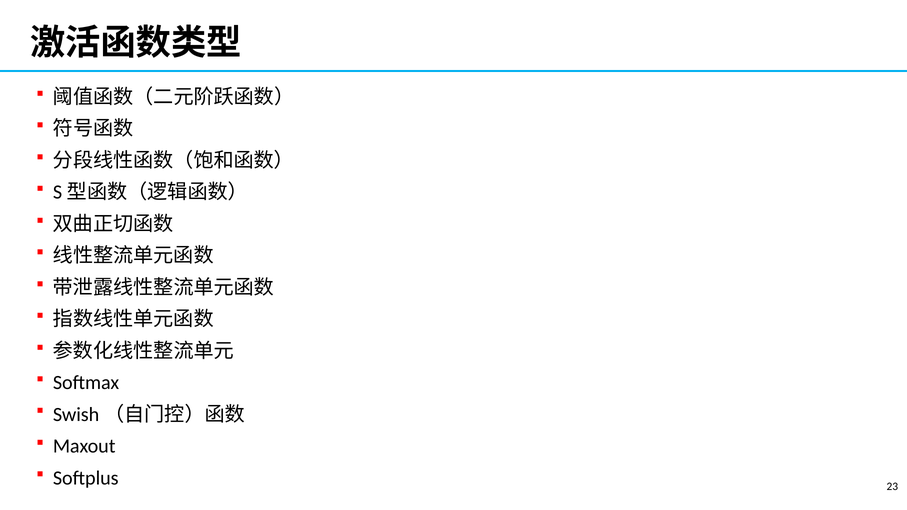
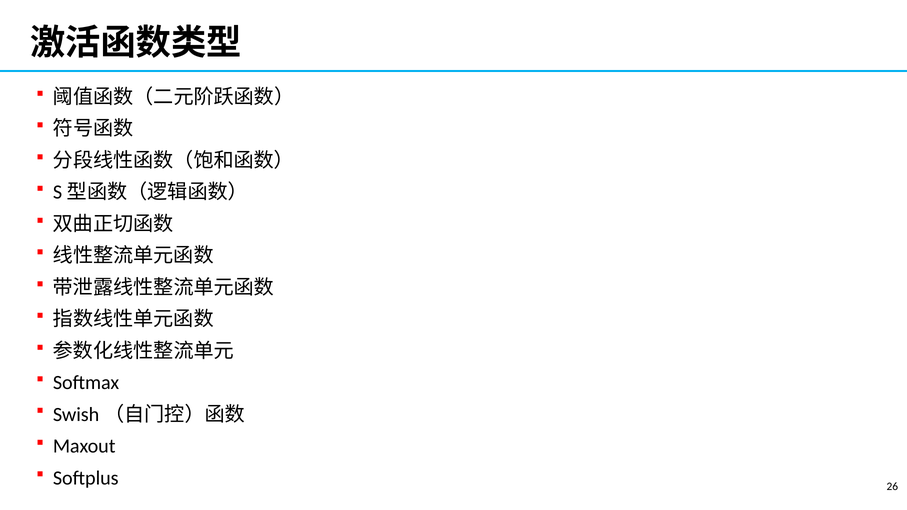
23: 23 -> 26
